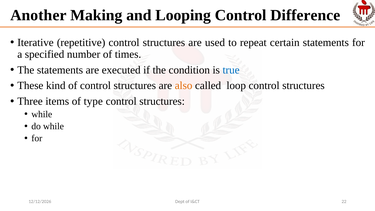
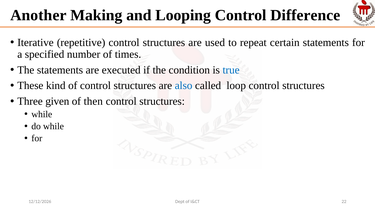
also colour: orange -> blue
items: items -> given
type: type -> then
